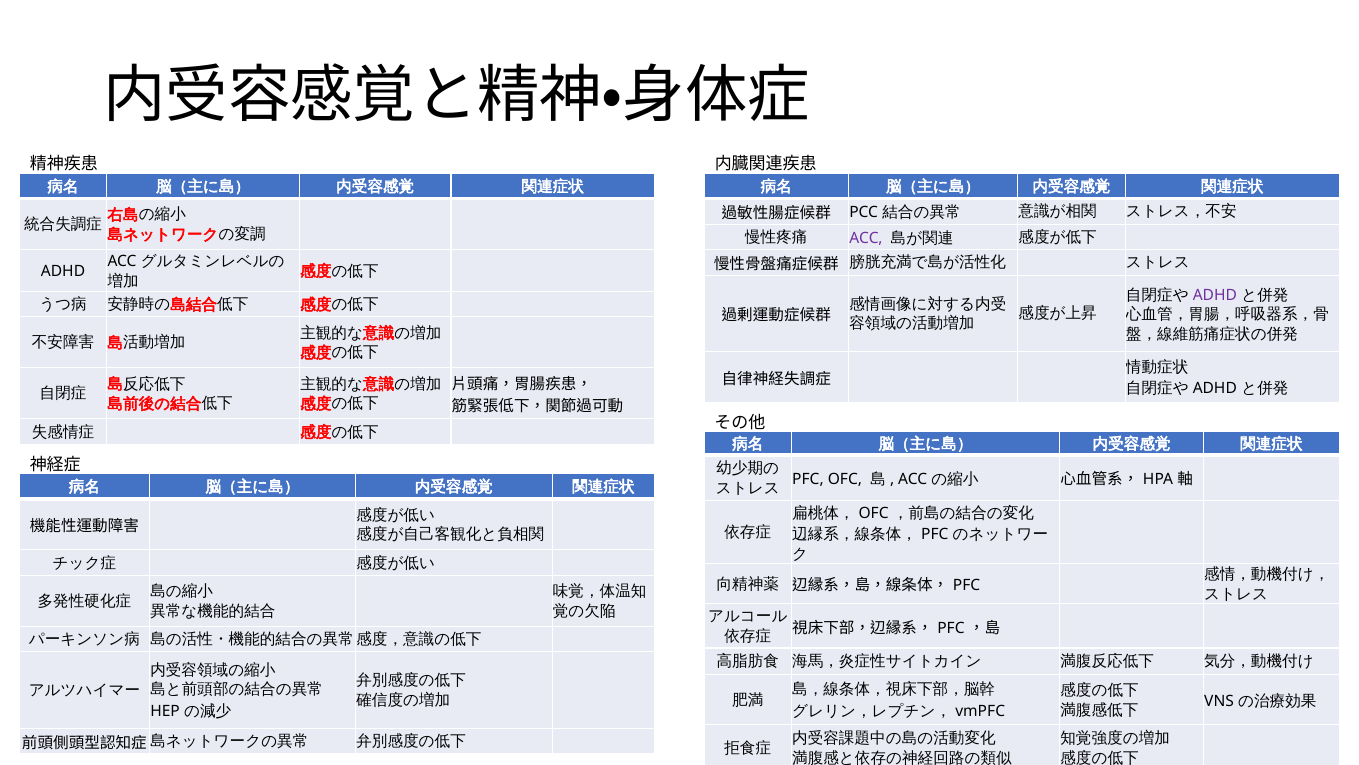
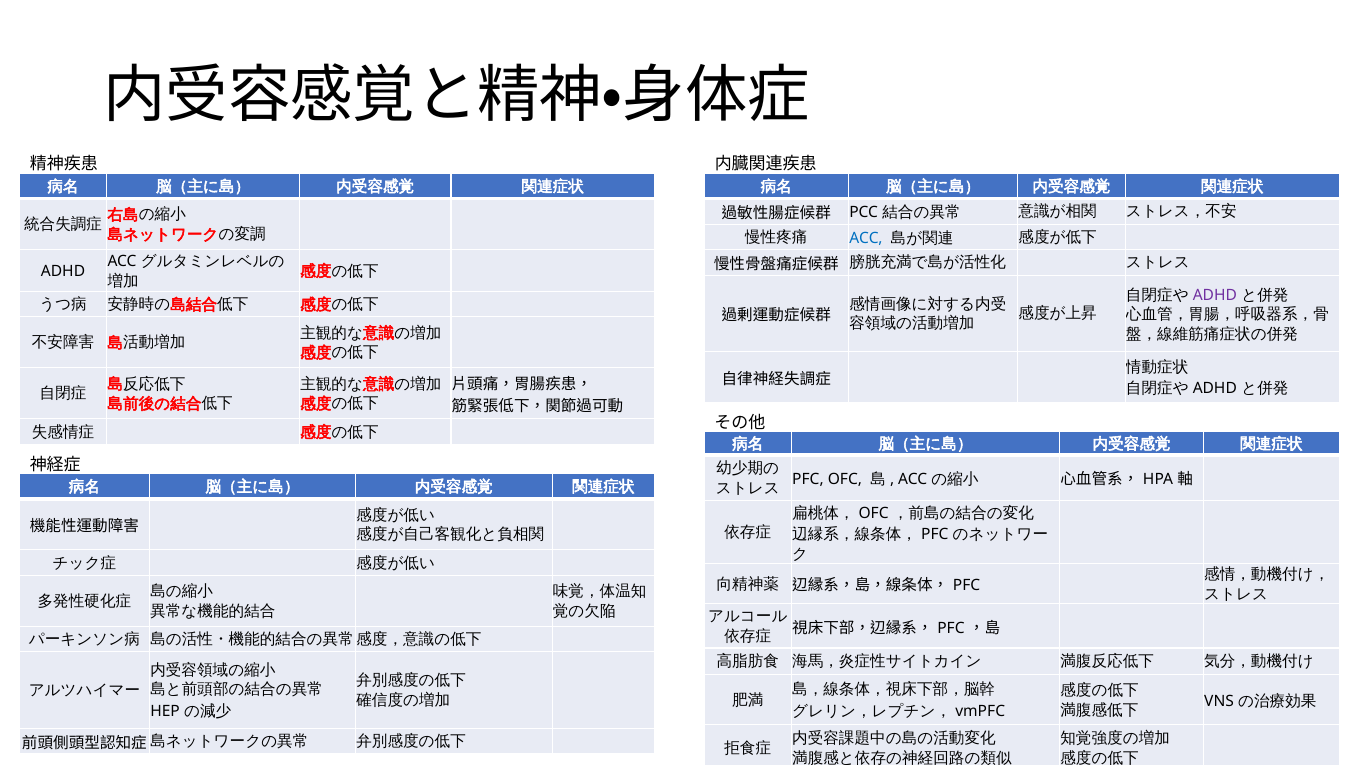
ACC at (866, 238) colour: purple -> blue
